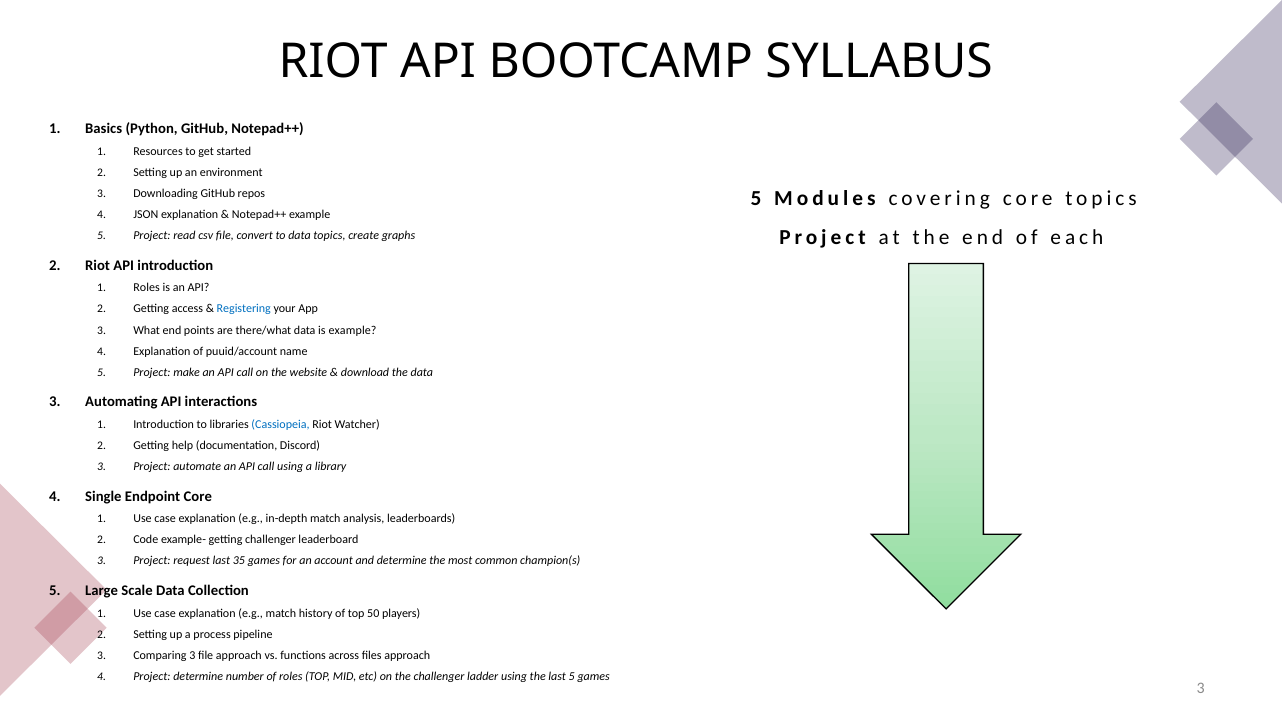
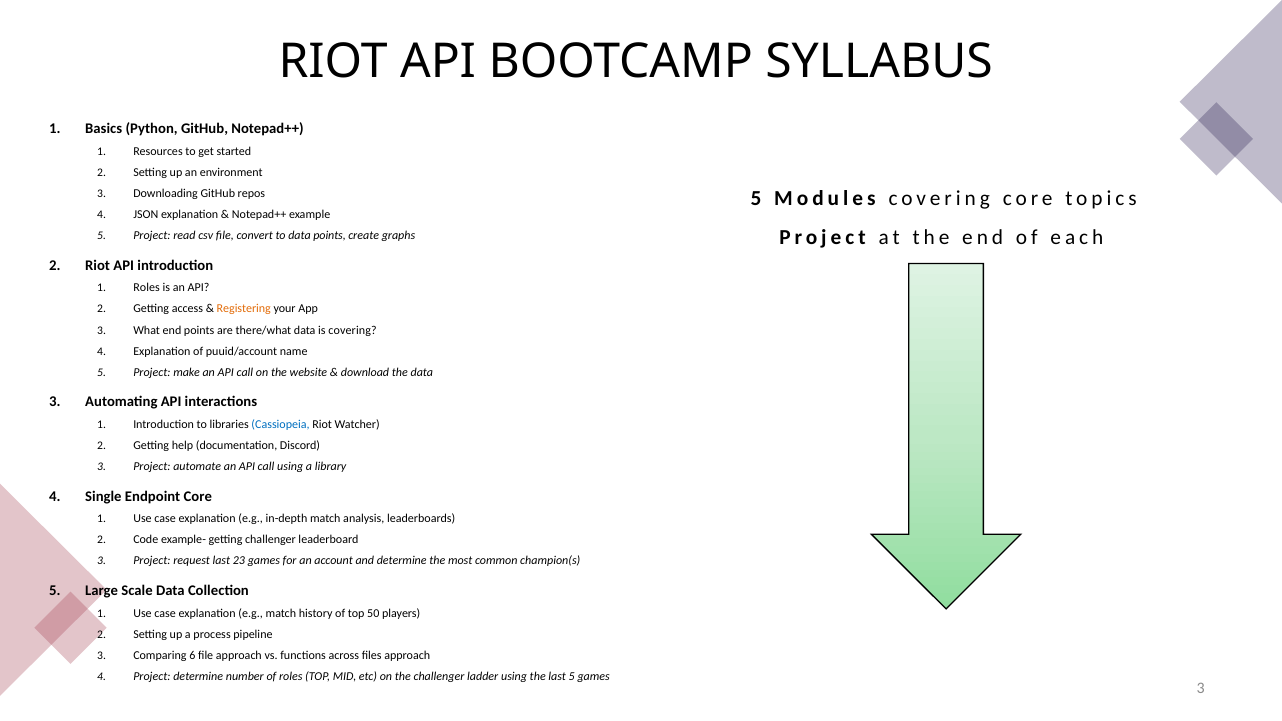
data topics: topics -> points
Registering colour: blue -> orange
is example: example -> covering
35: 35 -> 23
Comparing 3: 3 -> 6
